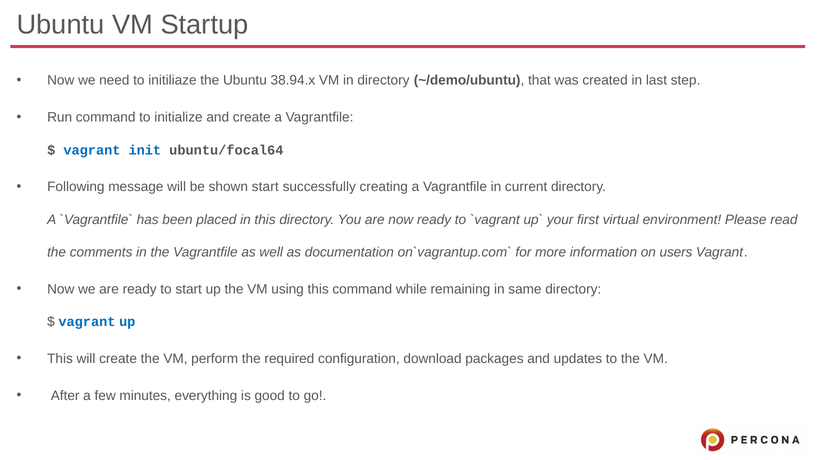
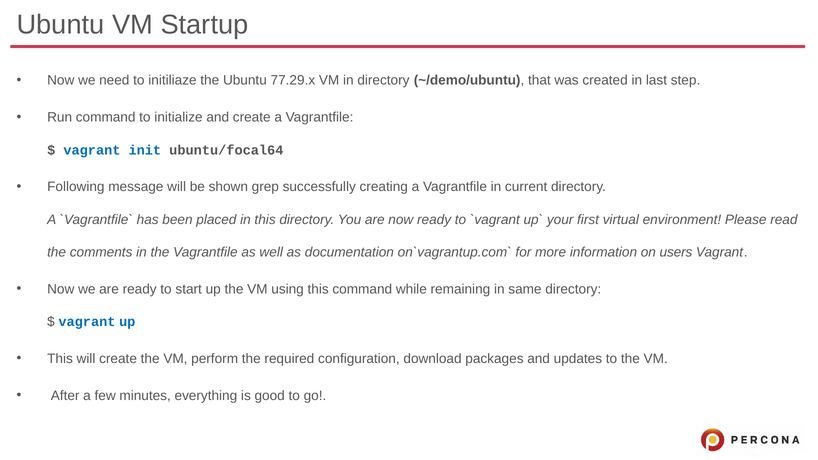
38.94.x: 38.94.x -> 77.29.x
shown start: start -> grep
